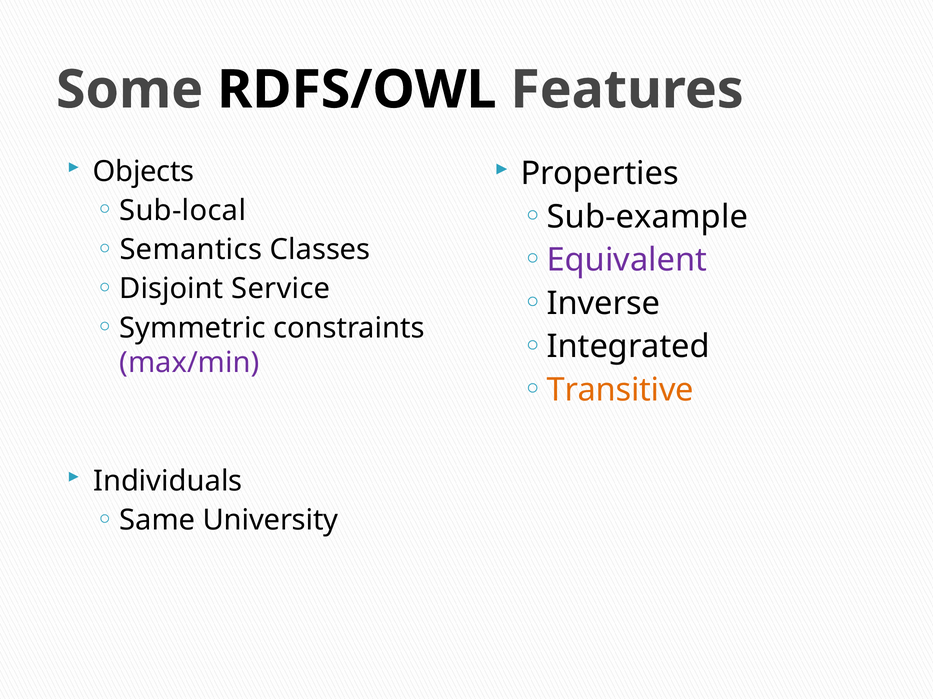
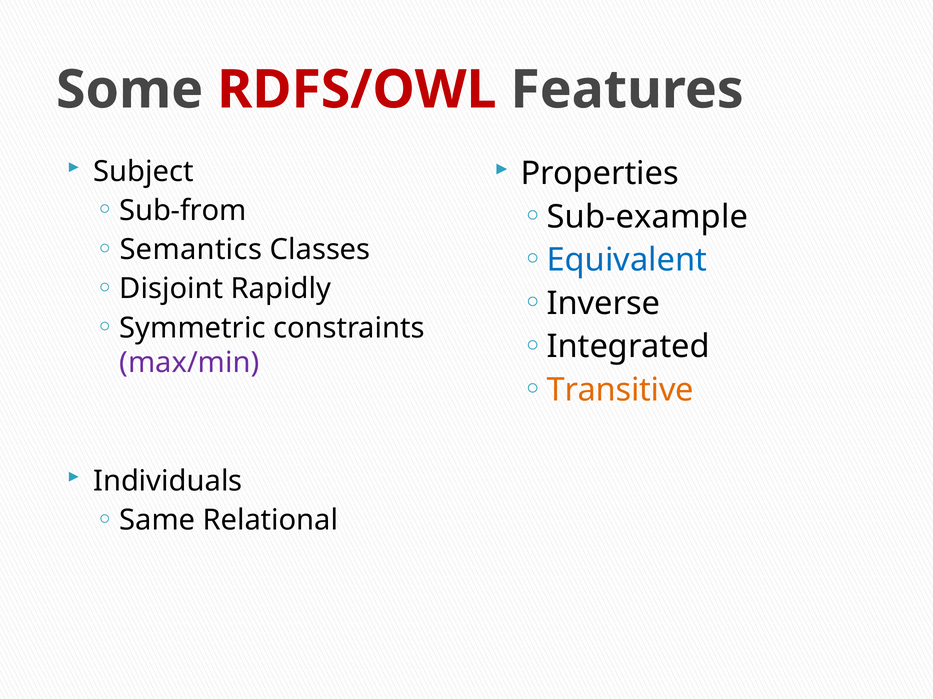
RDFS/OWL colour: black -> red
Objects: Objects -> Subject
Sub-local: Sub-local -> Sub-from
Equivalent colour: purple -> blue
Service: Service -> Rapidly
University: University -> Relational
